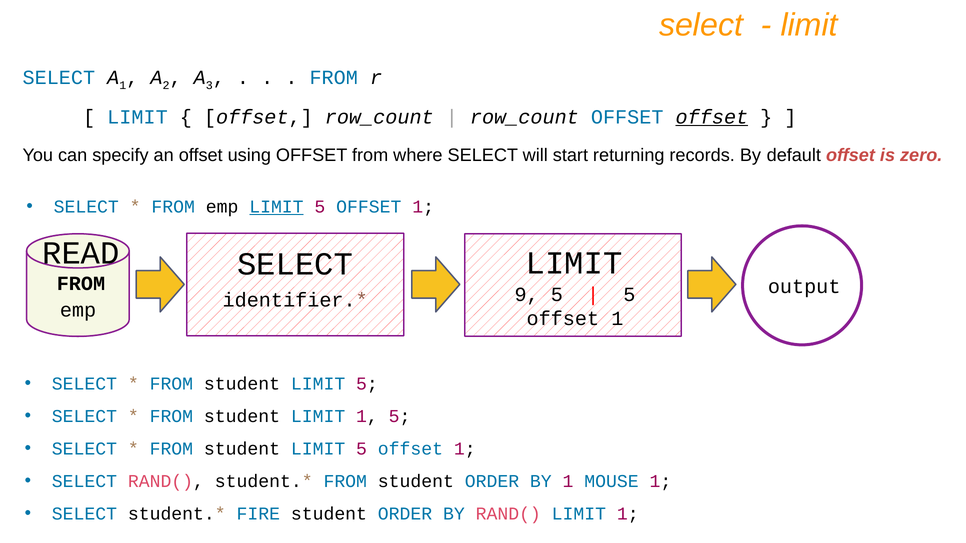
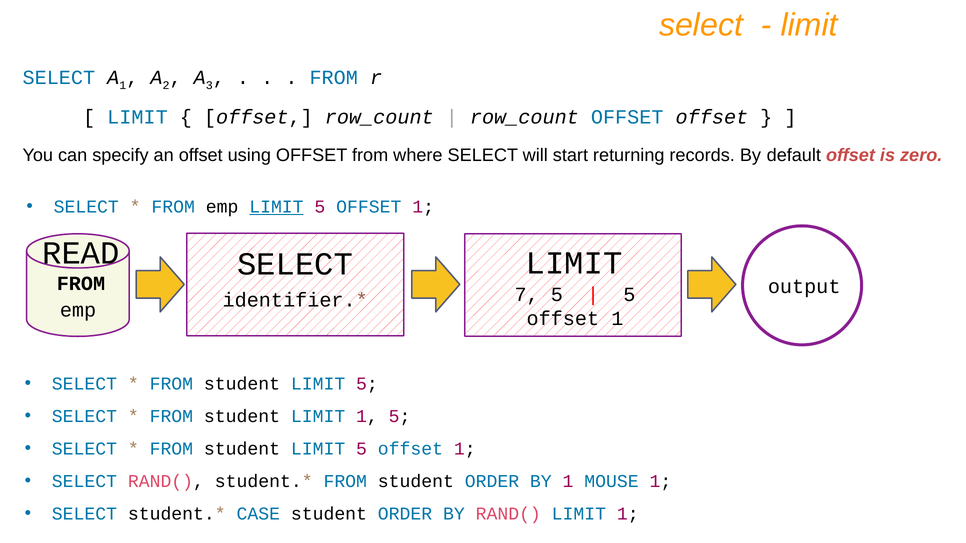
offset at (712, 117) underline: present -> none
9: 9 -> 7
FIRE: FIRE -> CASE
